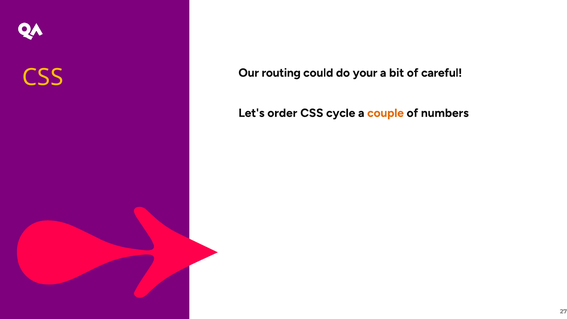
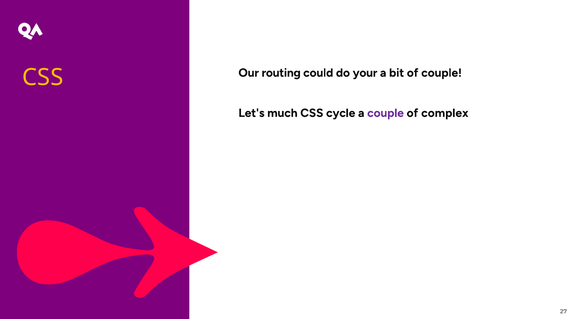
of careful: careful -> couple
order: order -> much
couple at (386, 113) colour: orange -> purple
numbers: numbers -> complex
